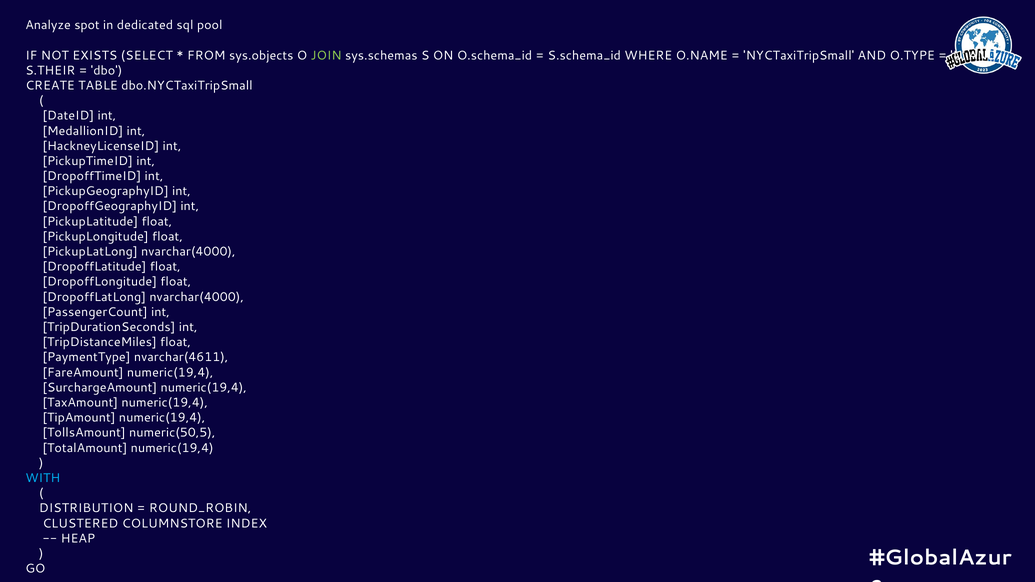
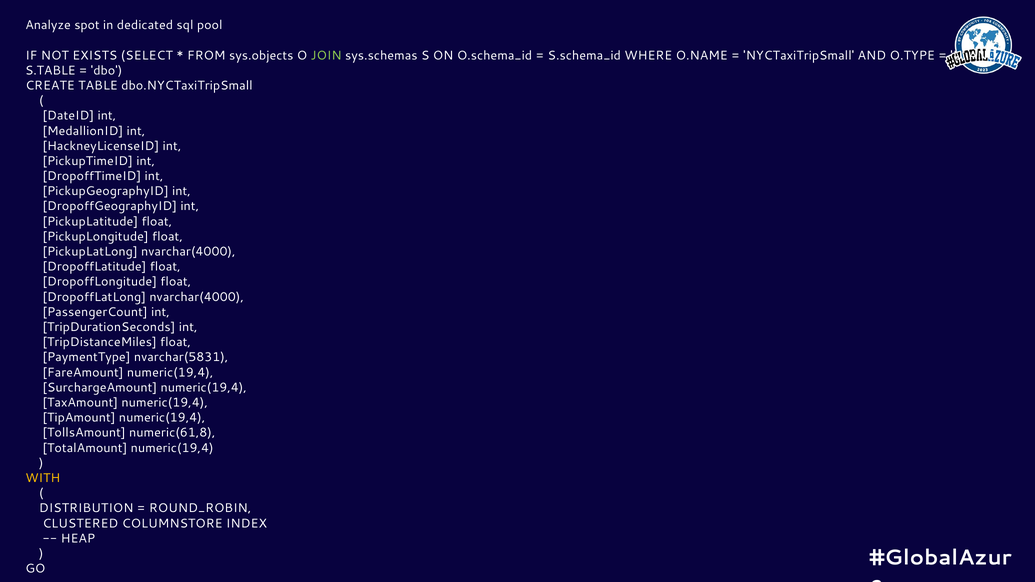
S.THEIR: S.THEIR -> S.TABLE
nvarchar(4611: nvarchar(4611 -> nvarchar(5831
numeric(50,5: numeric(50,5 -> numeric(61,8
WITH colour: light blue -> yellow
